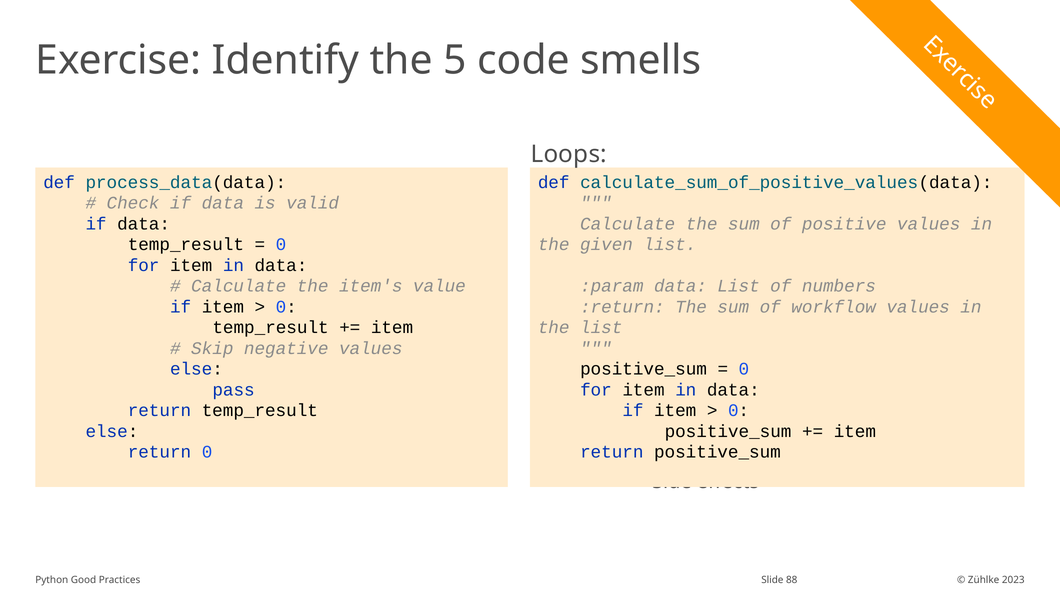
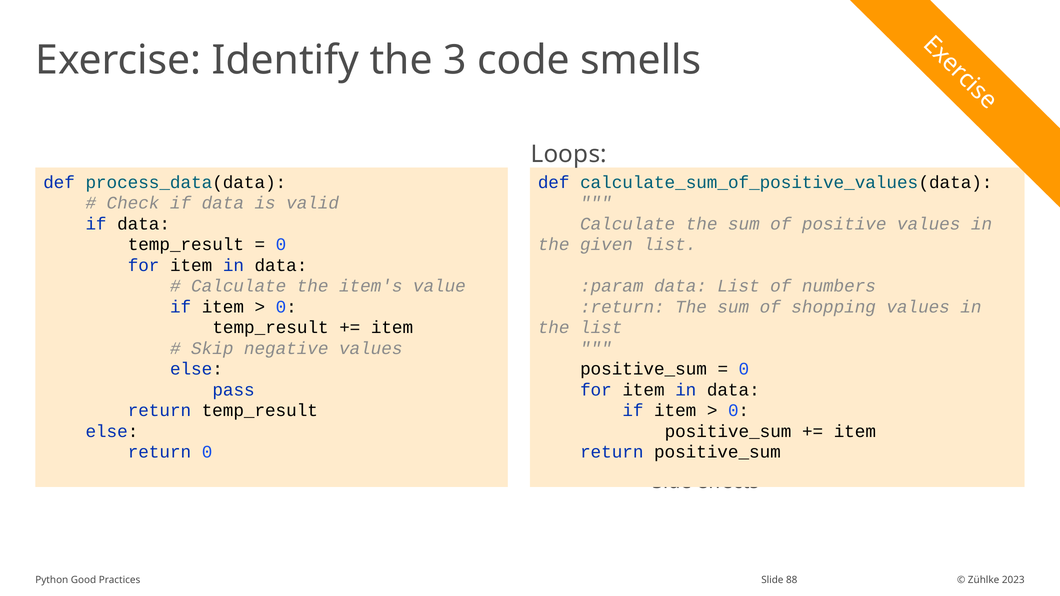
5: 5 -> 3
workflow: workflow -> shopping
